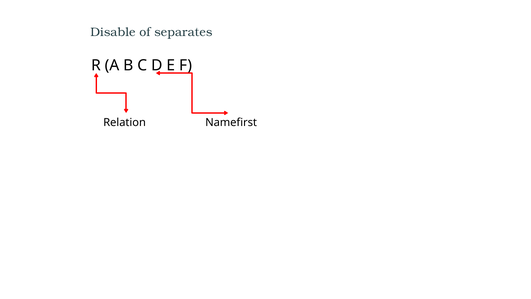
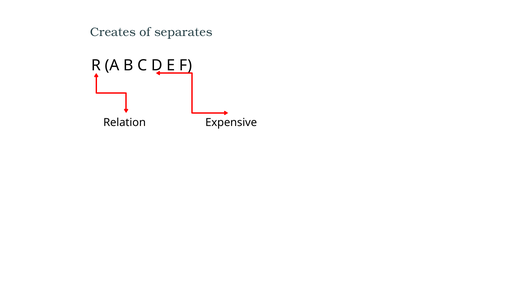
Disable: Disable -> Creates
Namefirst: Namefirst -> Expensive
